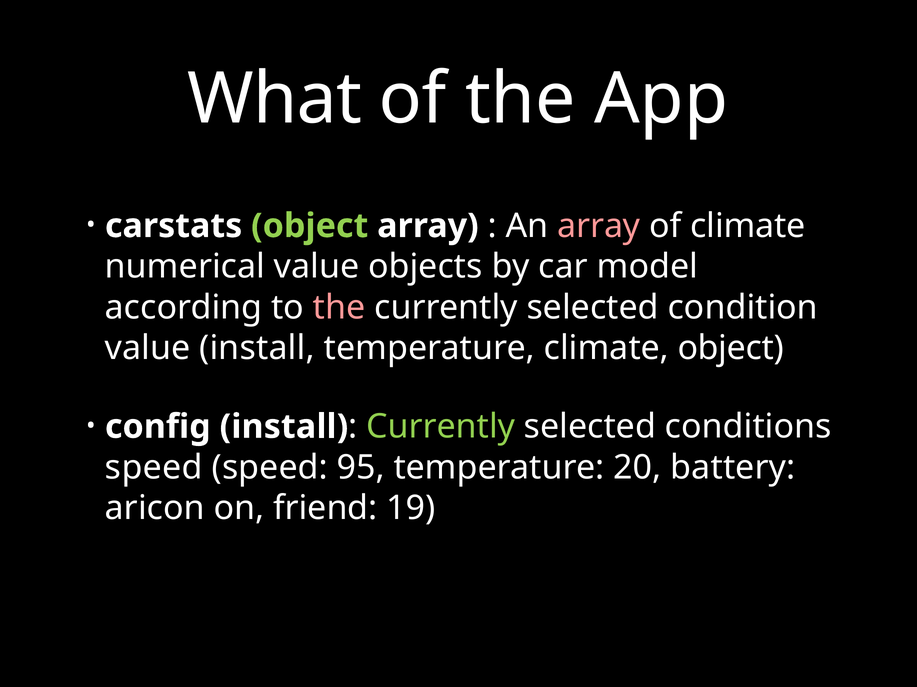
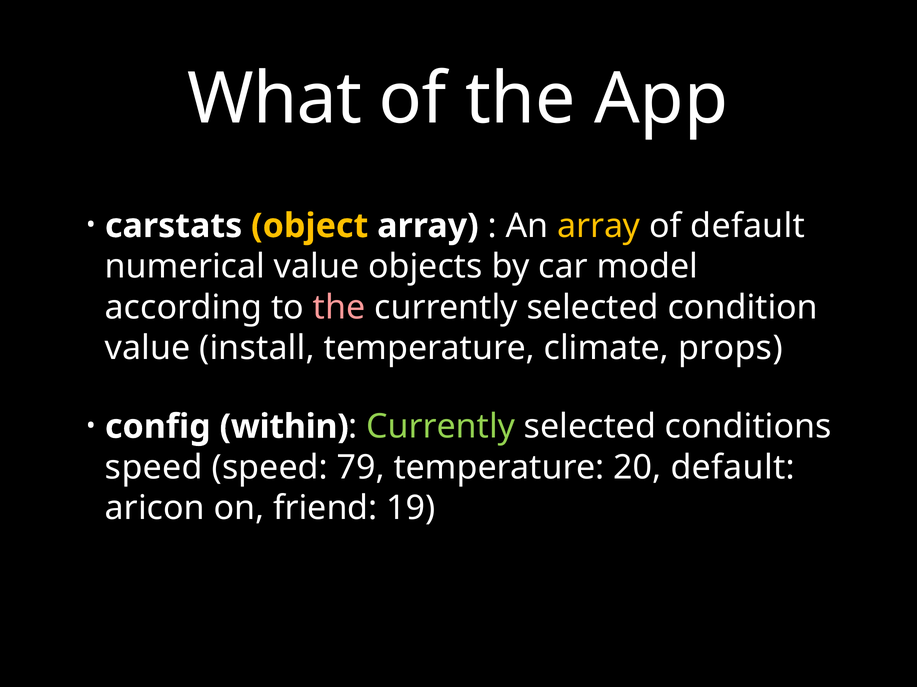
object at (310, 226) colour: light green -> yellow
array at (599, 226) colour: pink -> yellow
of climate: climate -> default
climate object: object -> props
config install: install -> within
95: 95 -> 79
20 battery: battery -> default
